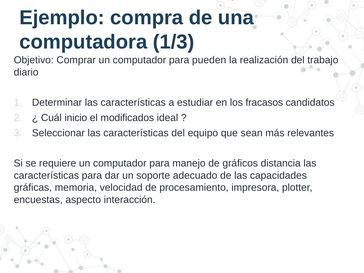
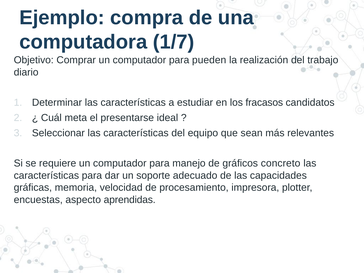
1/3: 1/3 -> 1/7
inicio: inicio -> meta
modificados: modificados -> presentarse
distancia: distancia -> concreto
interacción: interacción -> aprendidas
